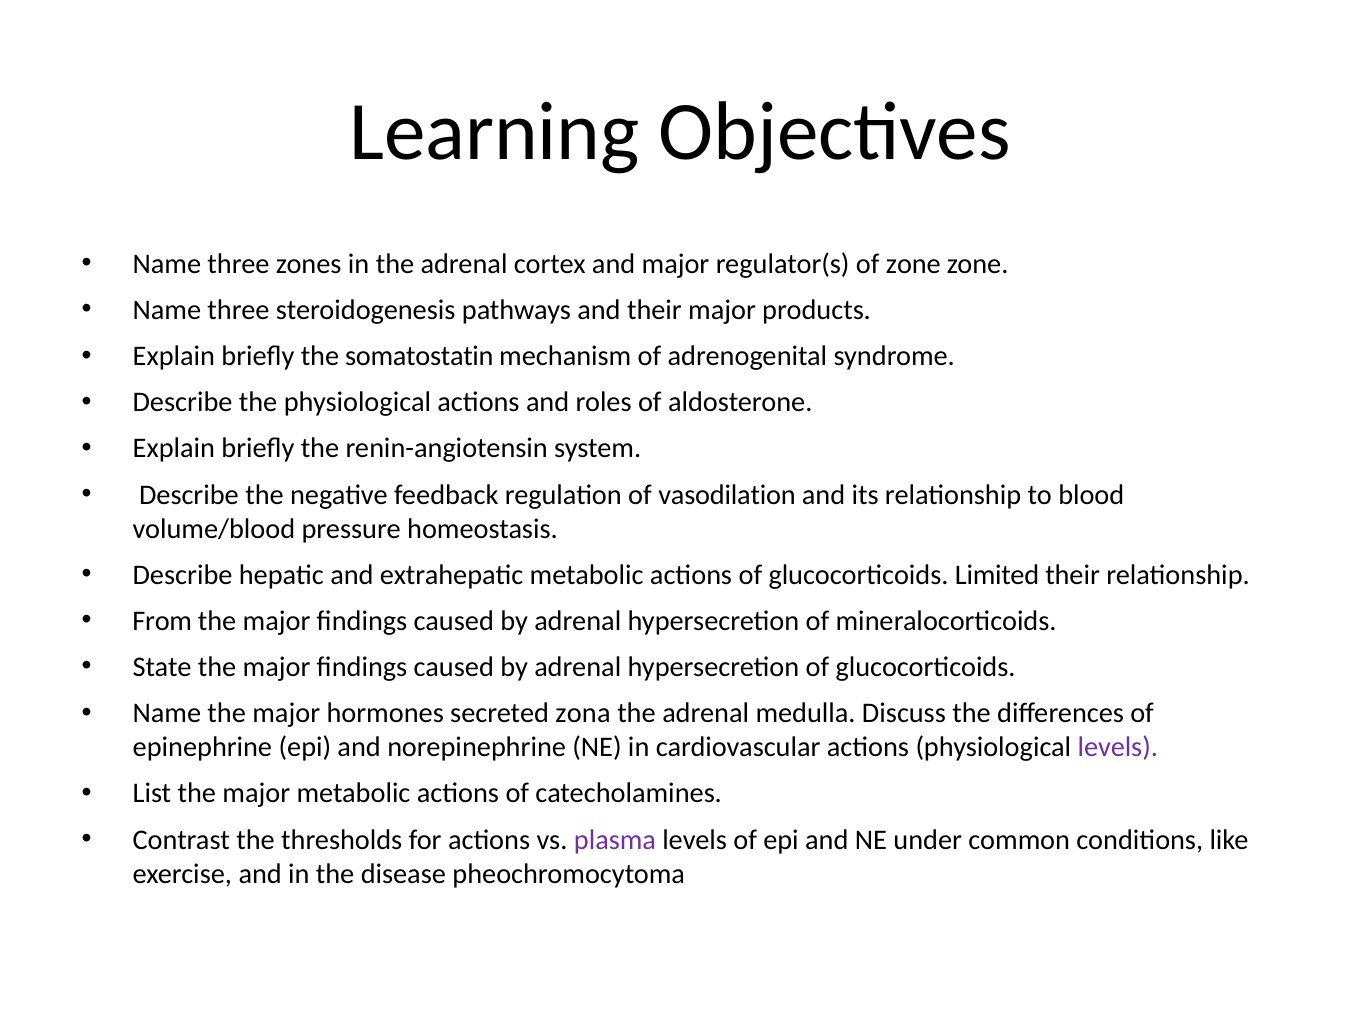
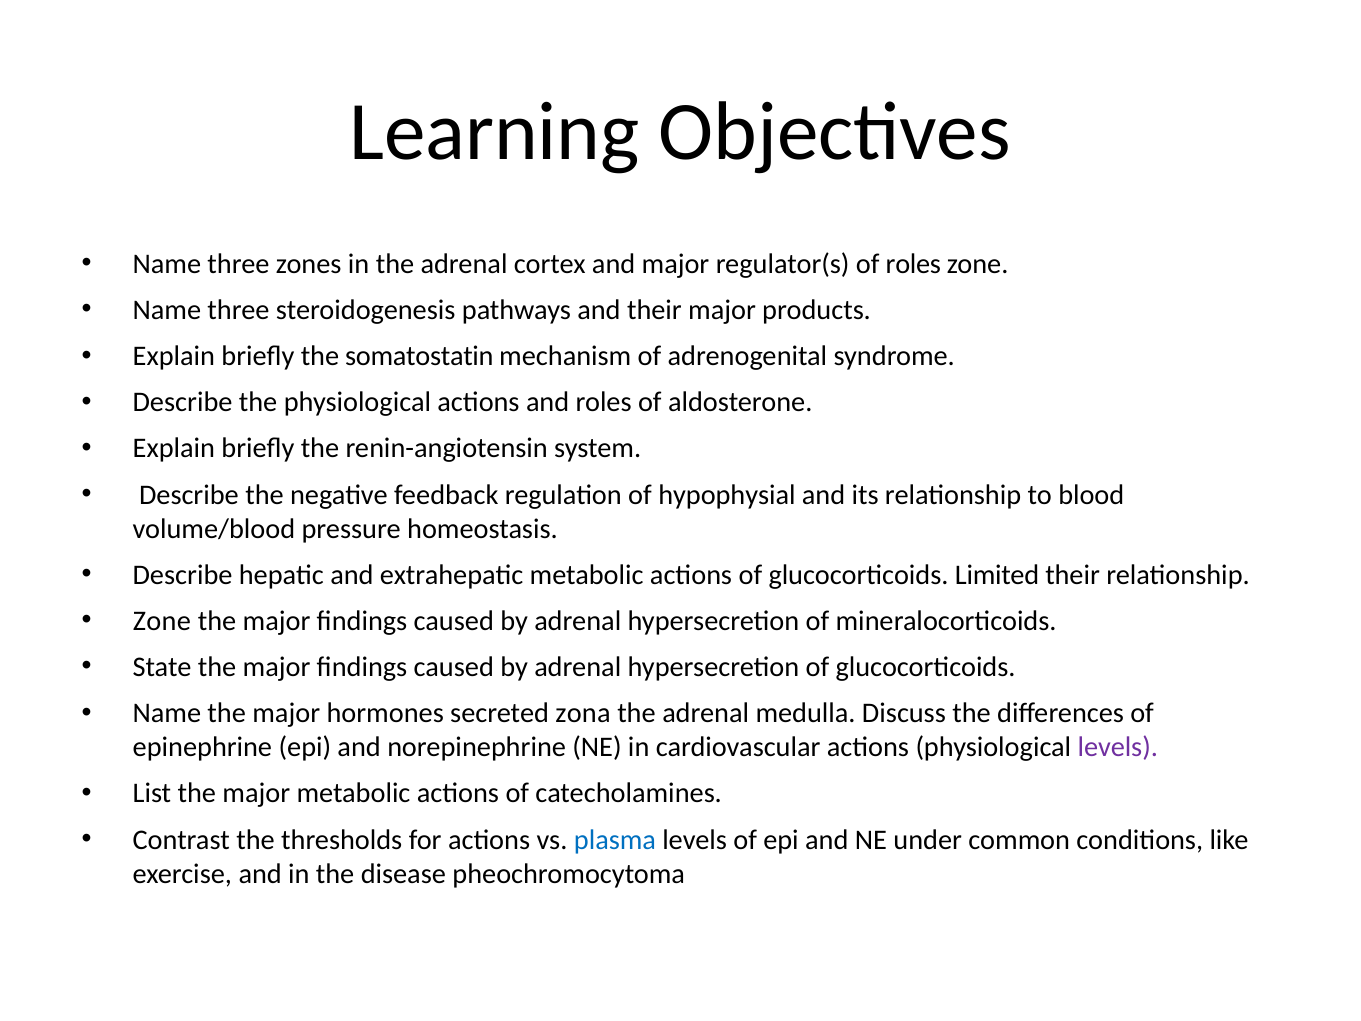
of zone: zone -> roles
vasodilation: vasodilation -> hypophysial
From at (162, 621): From -> Zone
plasma colour: purple -> blue
